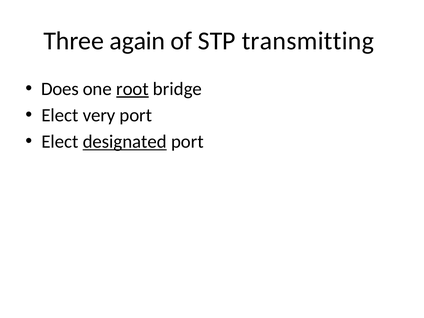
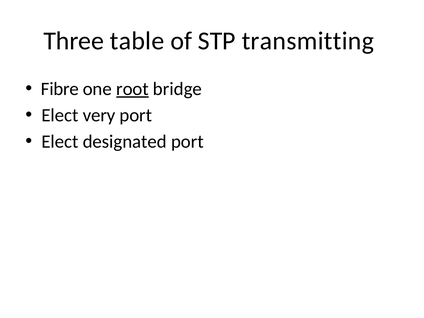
again: again -> table
Does: Does -> Fibre
designated underline: present -> none
